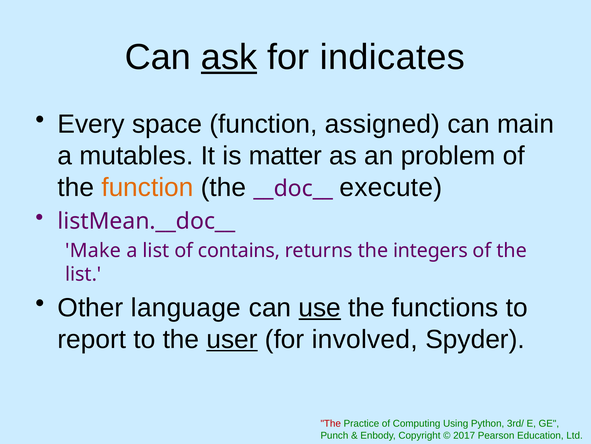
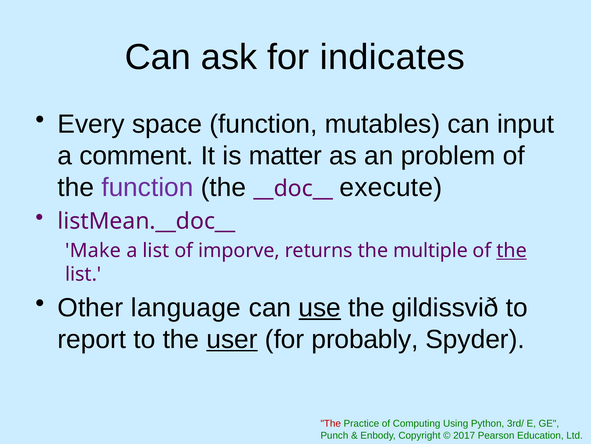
ask underline: present -> none
assigned: assigned -> mutables
main: main -> input
mutables: mutables -> comment
function at (147, 187) colour: orange -> purple
contains: contains -> imporve
integers: integers -> multiple
the at (512, 250) underline: none -> present
functions: functions -> gildissvið
involved: involved -> probably
